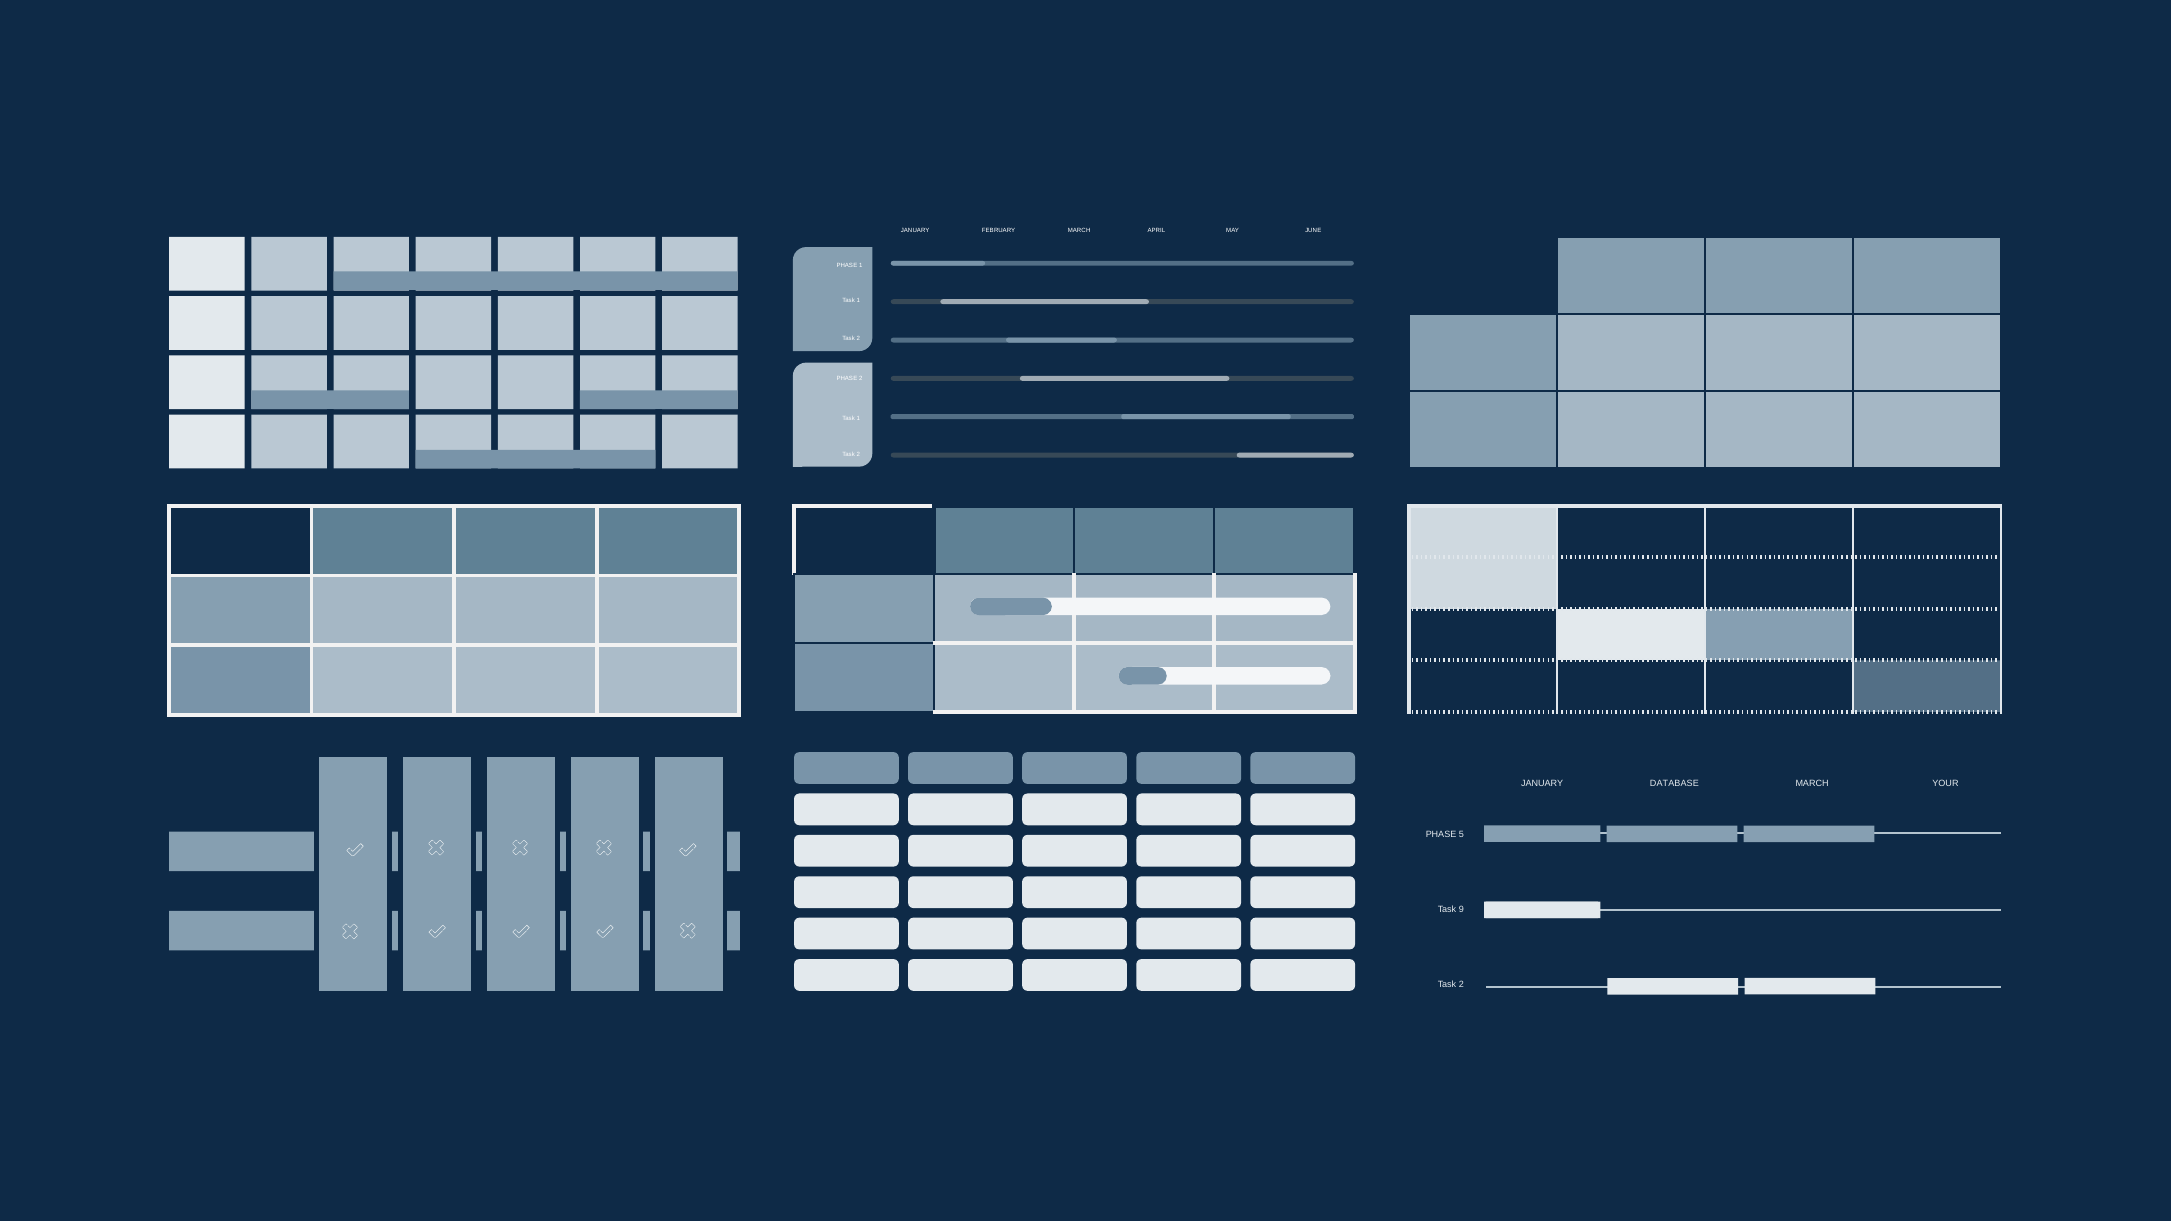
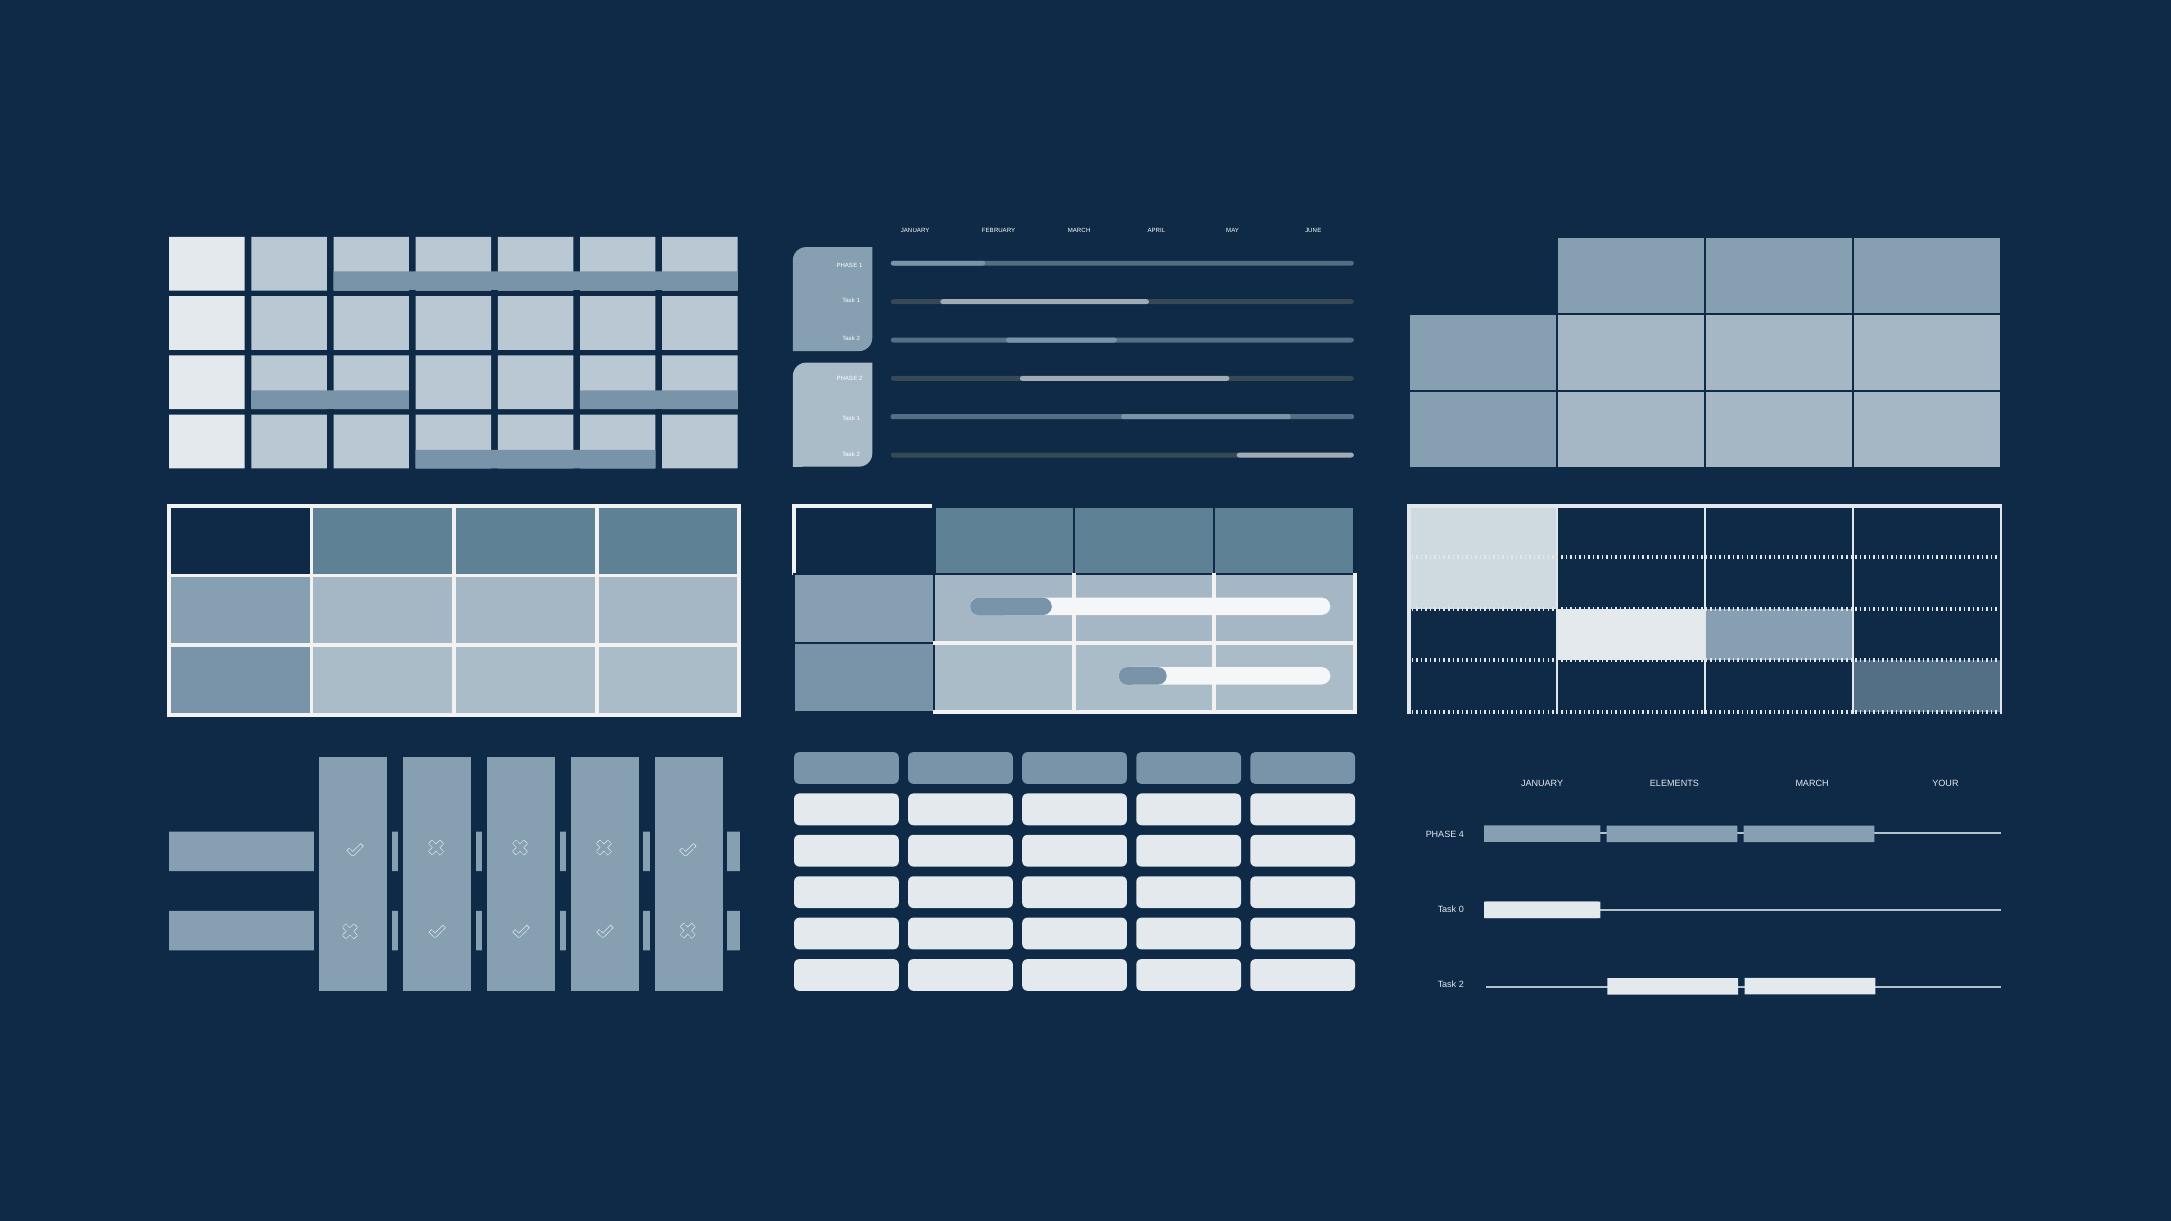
DATABASE: DATABASE -> ELEMENTS
5: 5 -> 4
9: 9 -> 0
